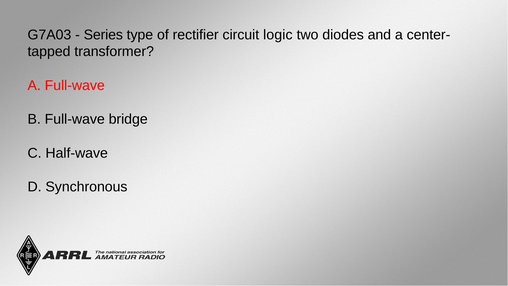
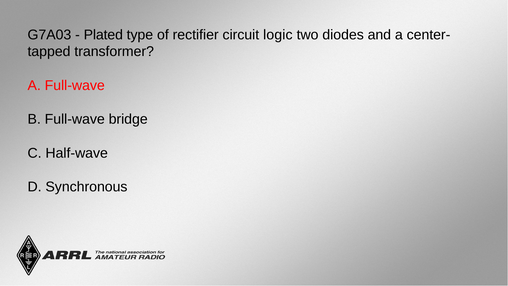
Series: Series -> Plated
